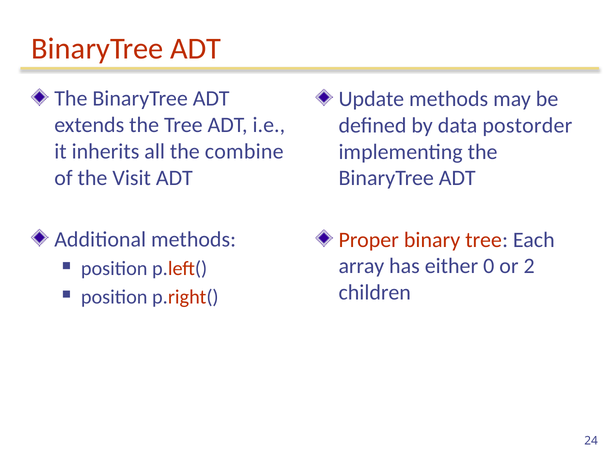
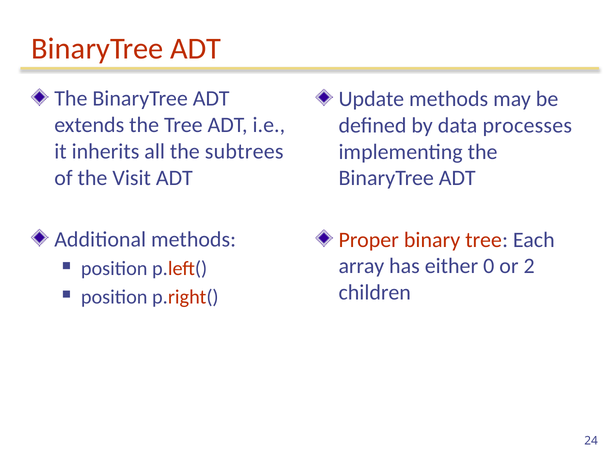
postorder: postorder -> processes
combine: combine -> subtrees
